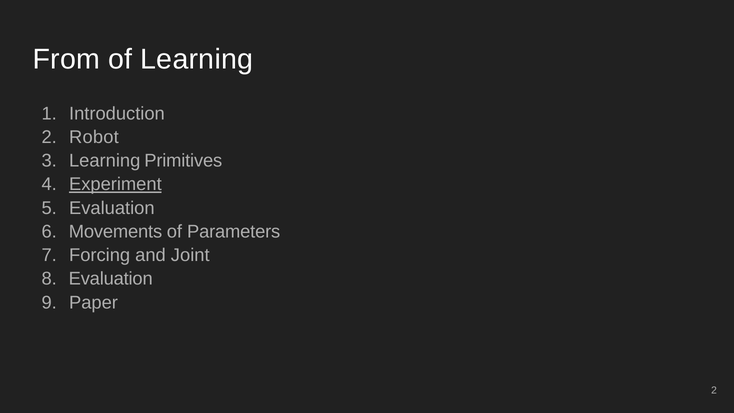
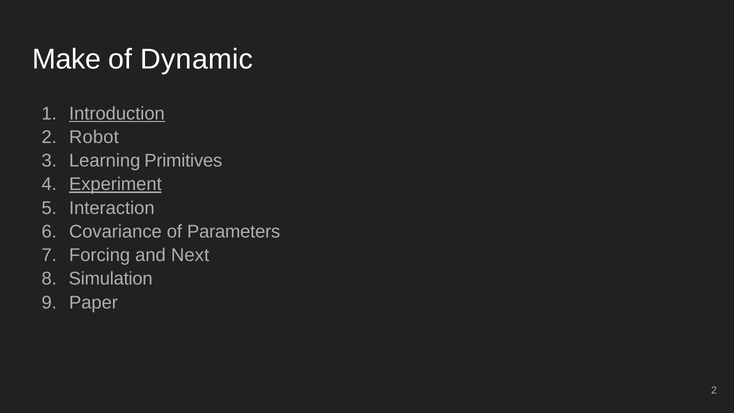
From: From -> Make
of Learning: Learning -> Dynamic
Introduction underline: none -> present
Evaluation at (112, 208): Evaluation -> Interaction
Movements: Movements -> Covariance
Joint: Joint -> Next
Evaluation at (111, 279): Evaluation -> Simulation
